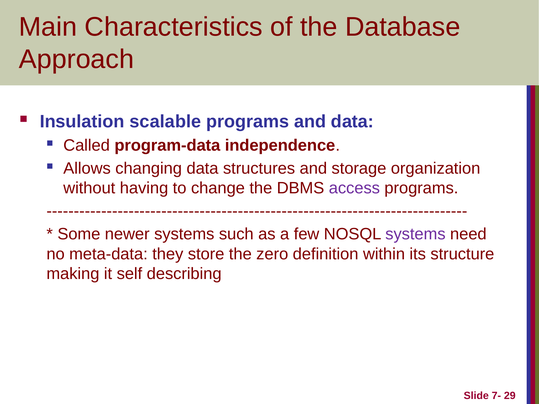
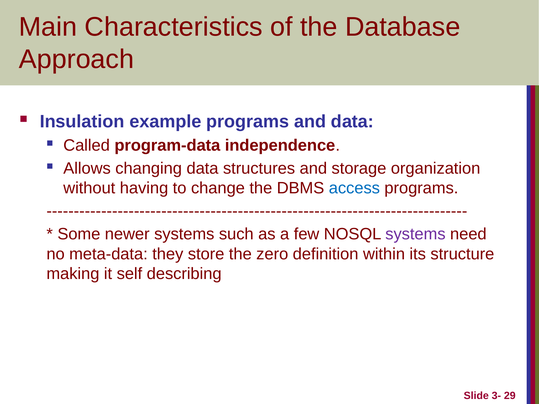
scalable: scalable -> example
access colour: purple -> blue
7-: 7- -> 3-
